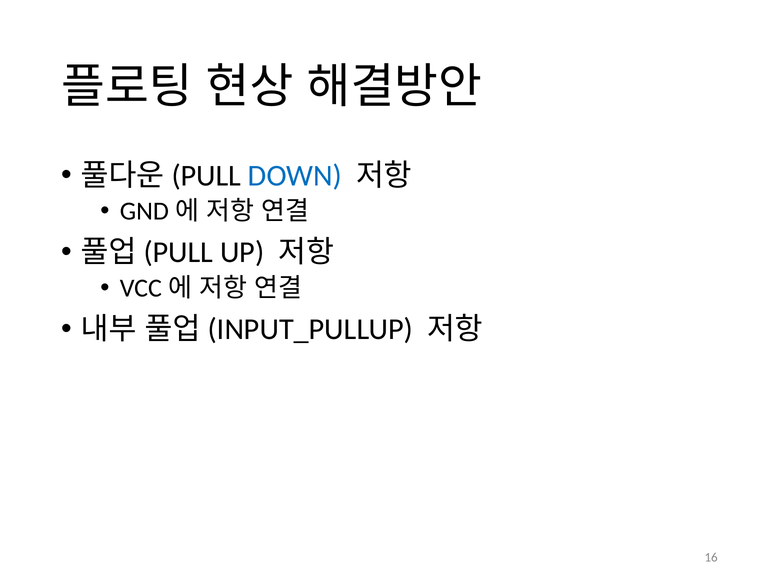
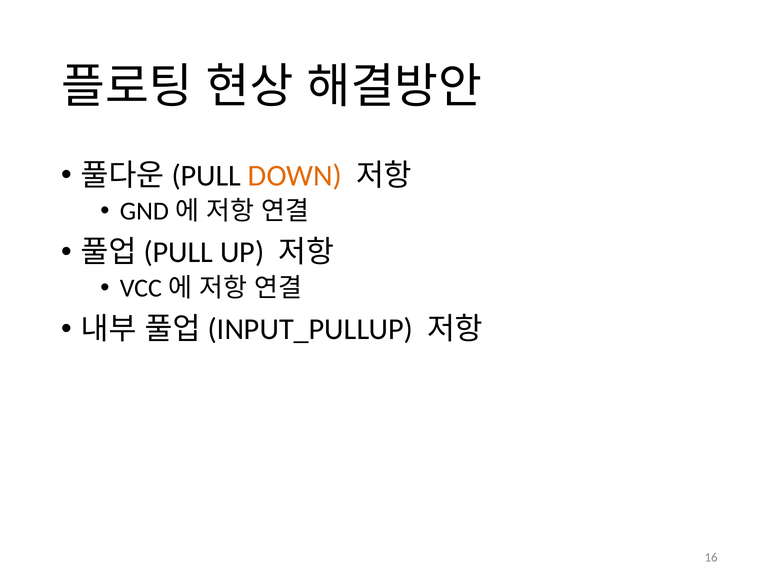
DOWN colour: blue -> orange
